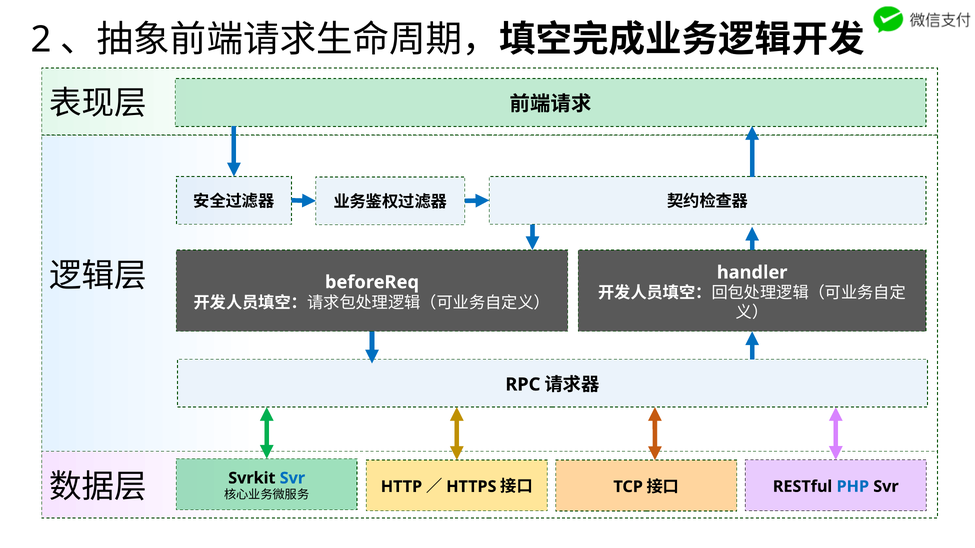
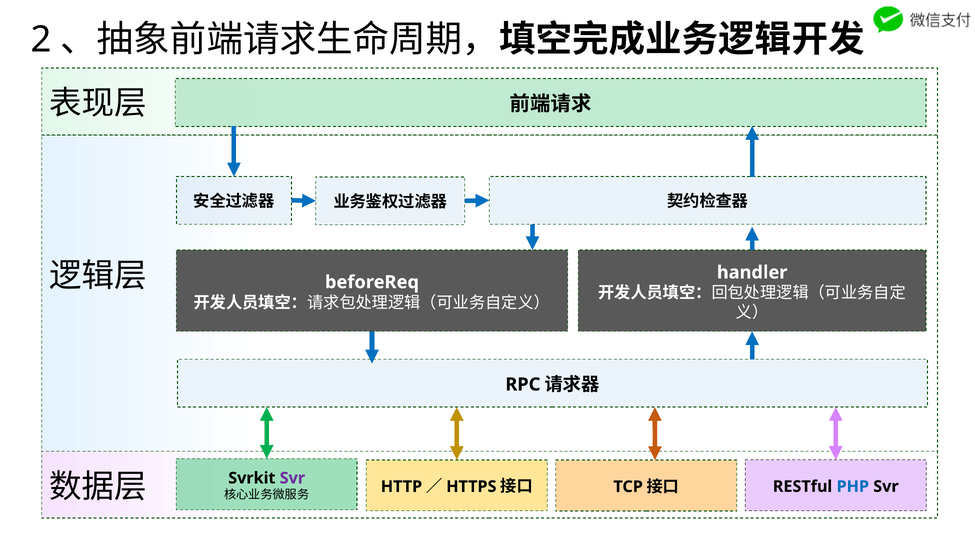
Svr at (292, 478) colour: blue -> purple
